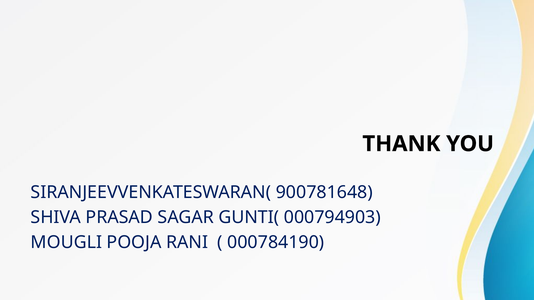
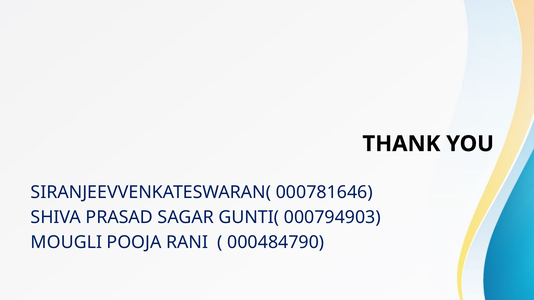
900781648: 900781648 -> 000781646
000784190: 000784190 -> 000484790
